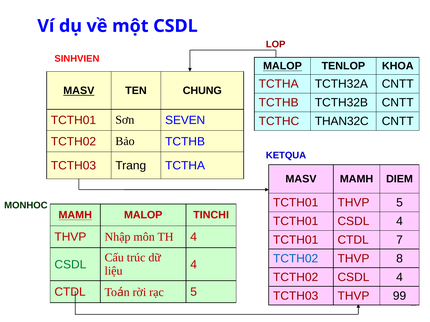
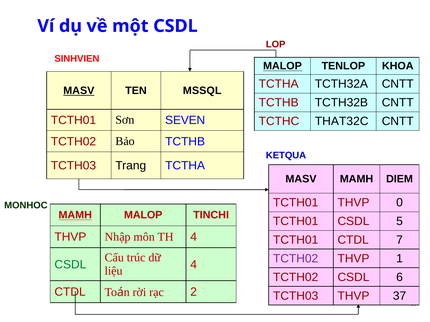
CHUNG: CHUNG -> MSSQL
THAN32C: THAN32C -> THAT32C
THVP 5: 5 -> 0
TCTH01 CSDL 4: 4 -> 5
TCTH02 at (296, 259) colour: blue -> purple
8: 8 -> 1
TCTH02 CSDL 4: 4 -> 6
rạc 5: 5 -> 2
99: 99 -> 37
